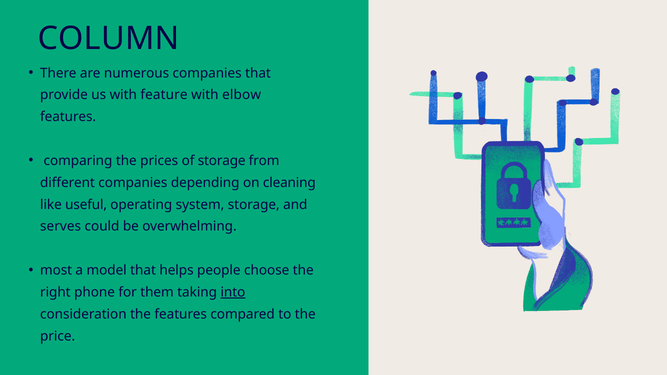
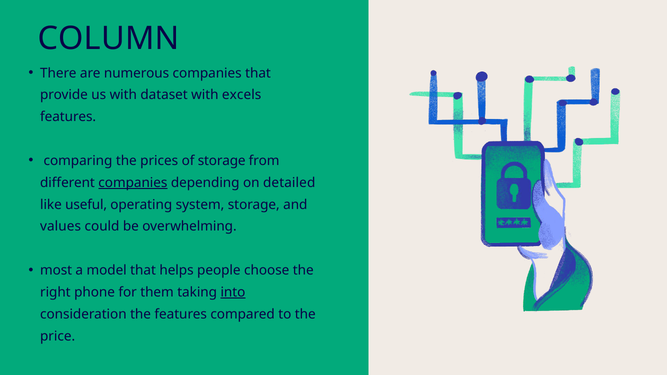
feature: feature -> dataset
elbow: elbow -> excels
companies at (133, 183) underline: none -> present
cleaning: cleaning -> detailed
serves: serves -> values
